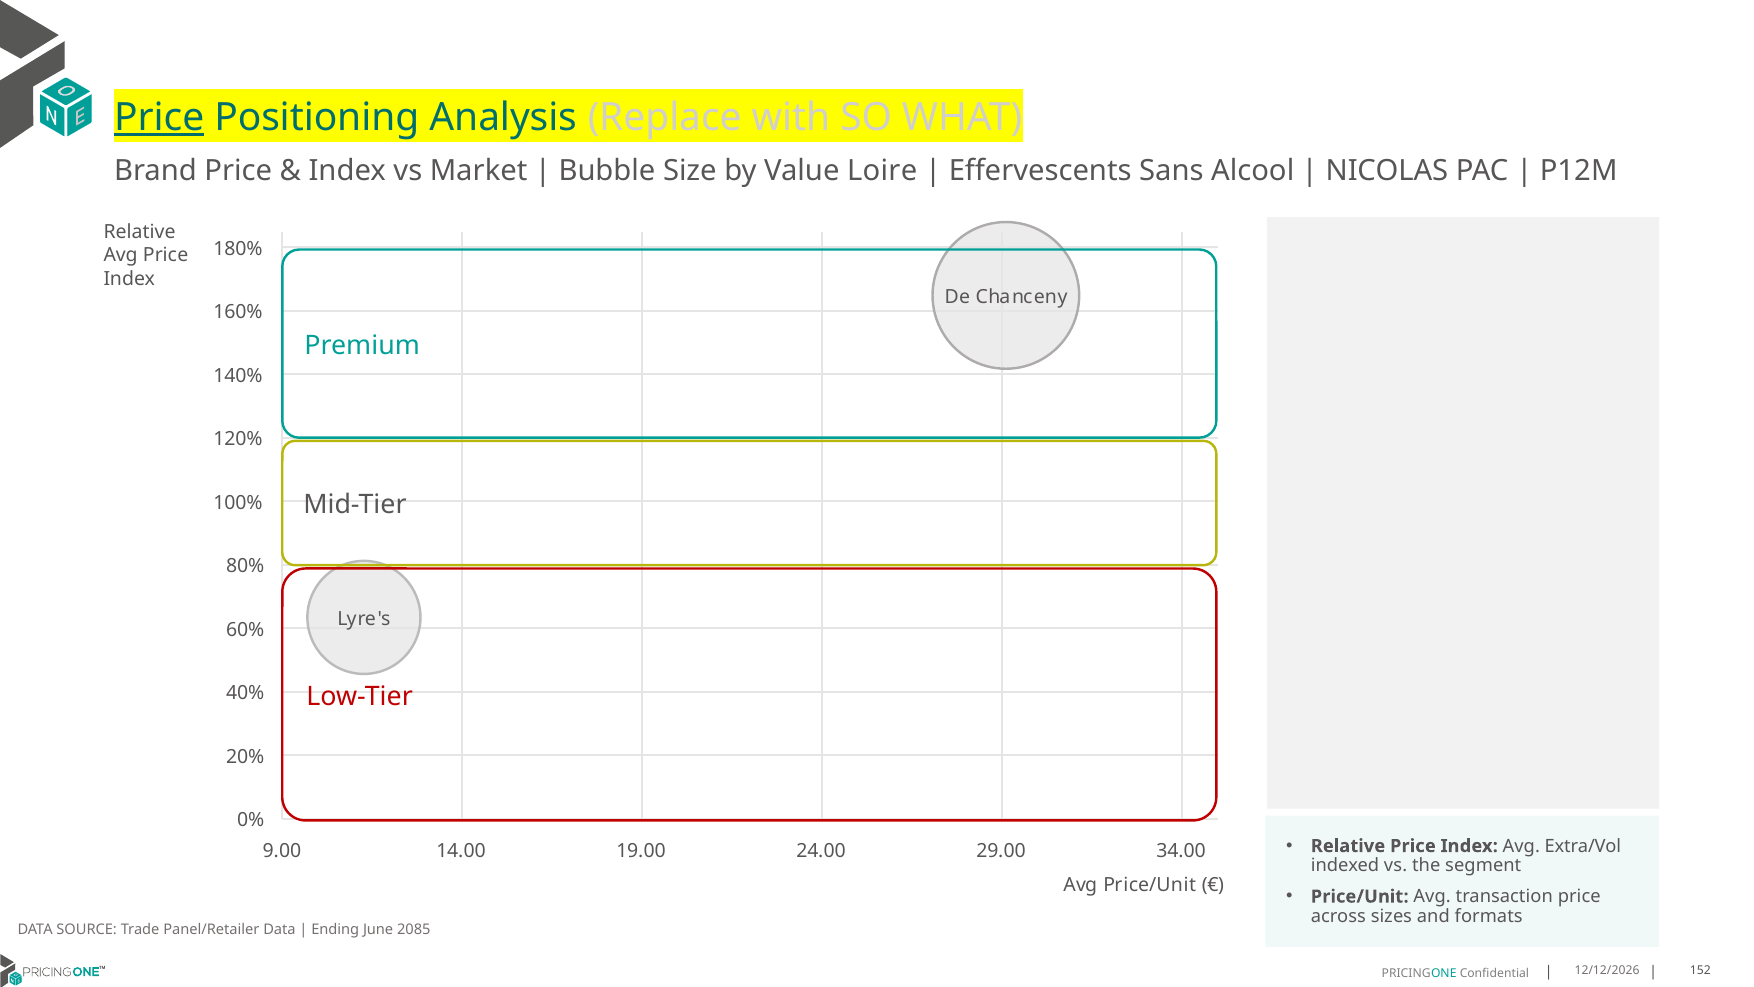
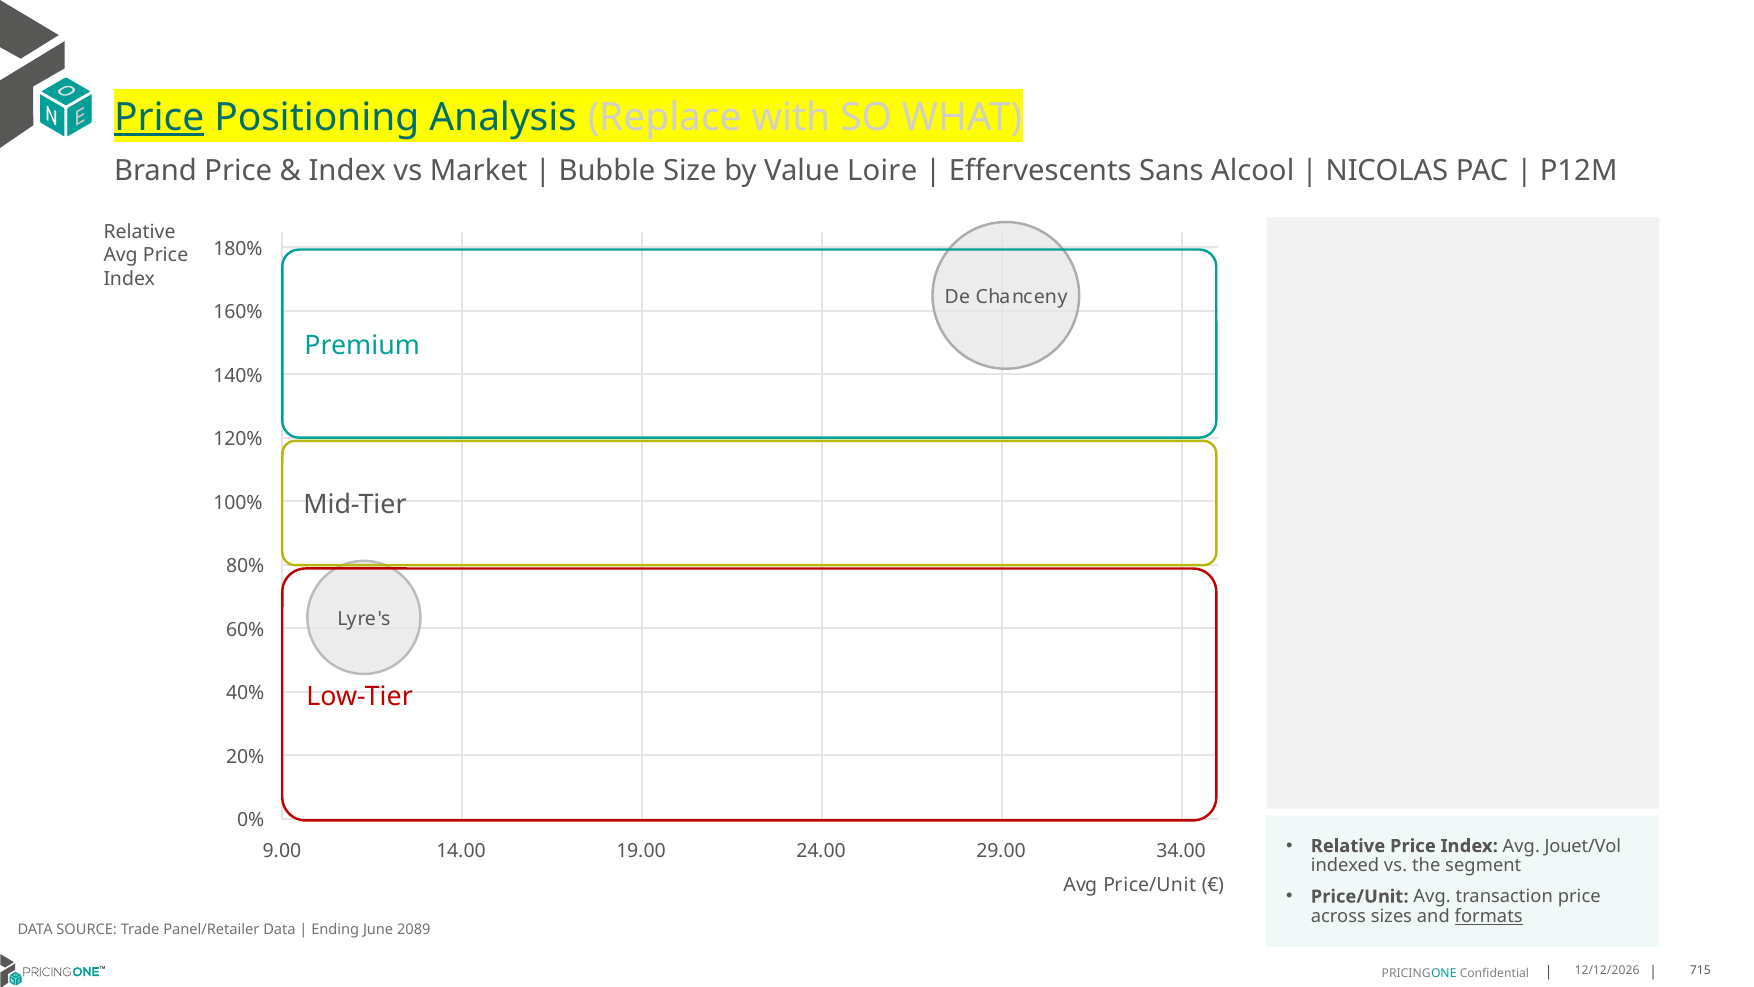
Extra/Vol: Extra/Vol -> Jouet/Vol
formats underline: none -> present
2085: 2085 -> 2089
152: 152 -> 715
